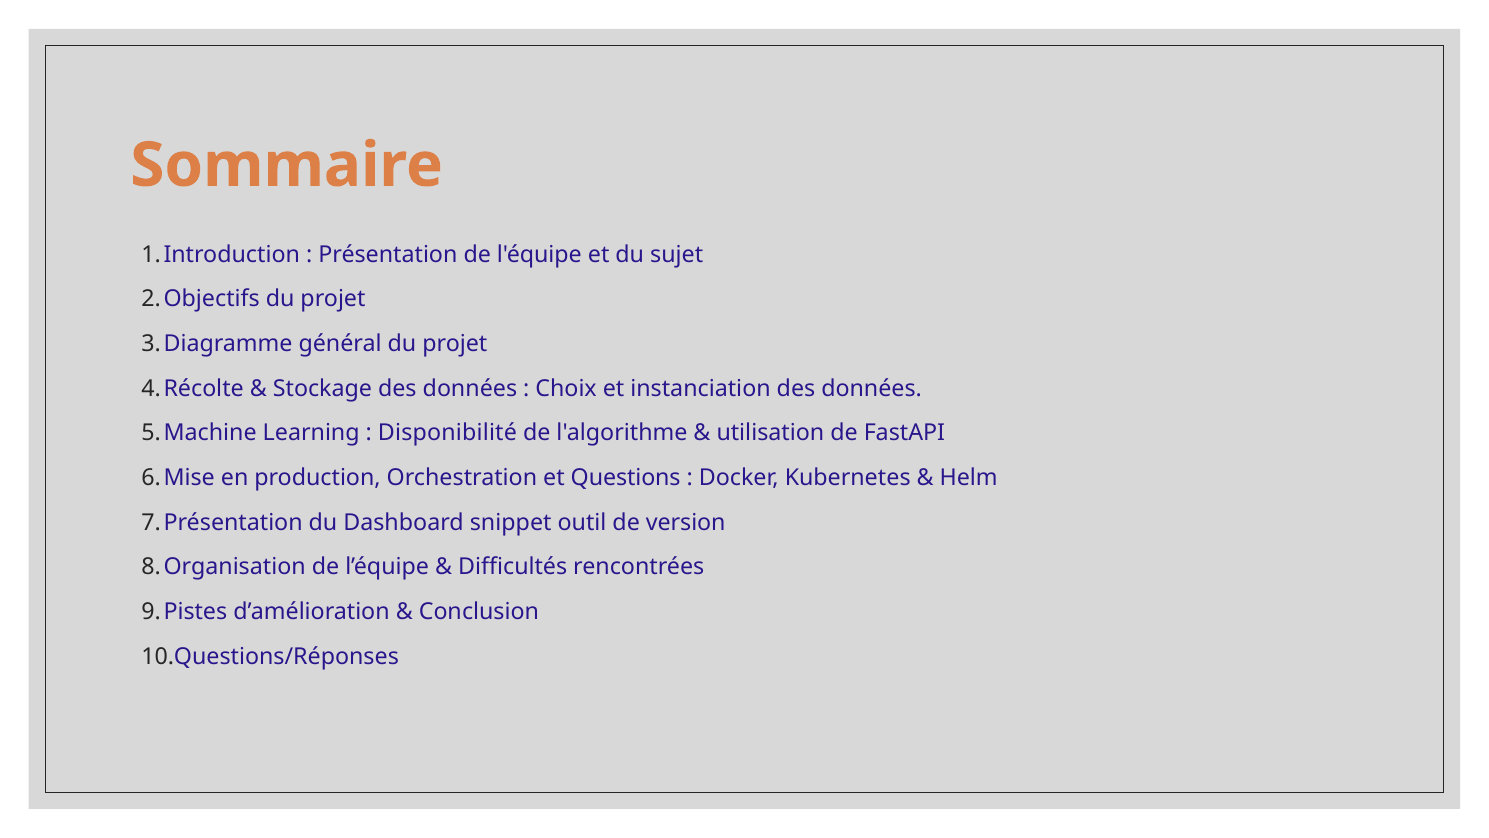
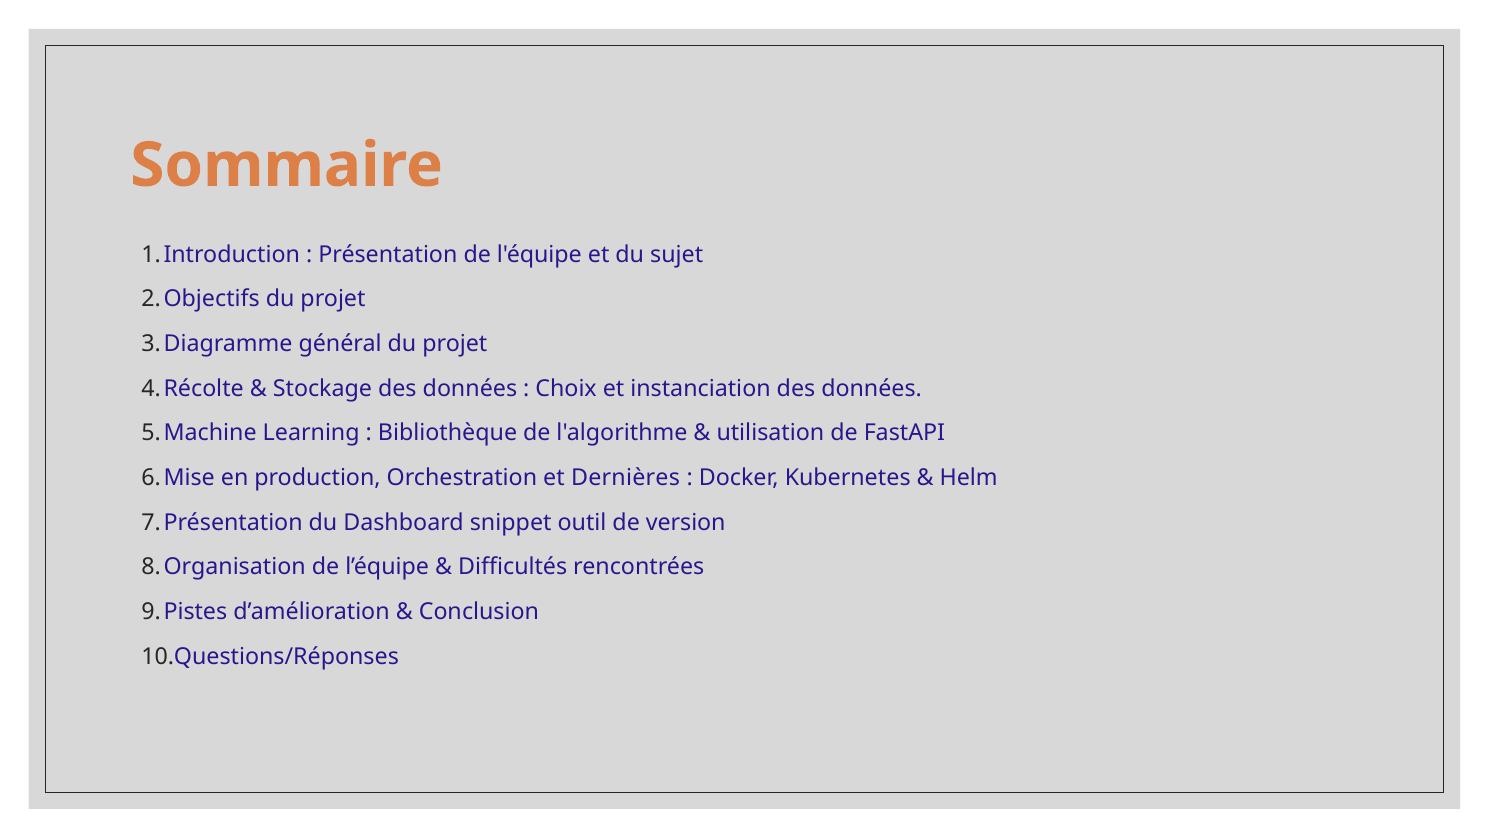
Disponibilité: Disponibilité -> Bibliothèque
Questions: Questions -> Dernières
